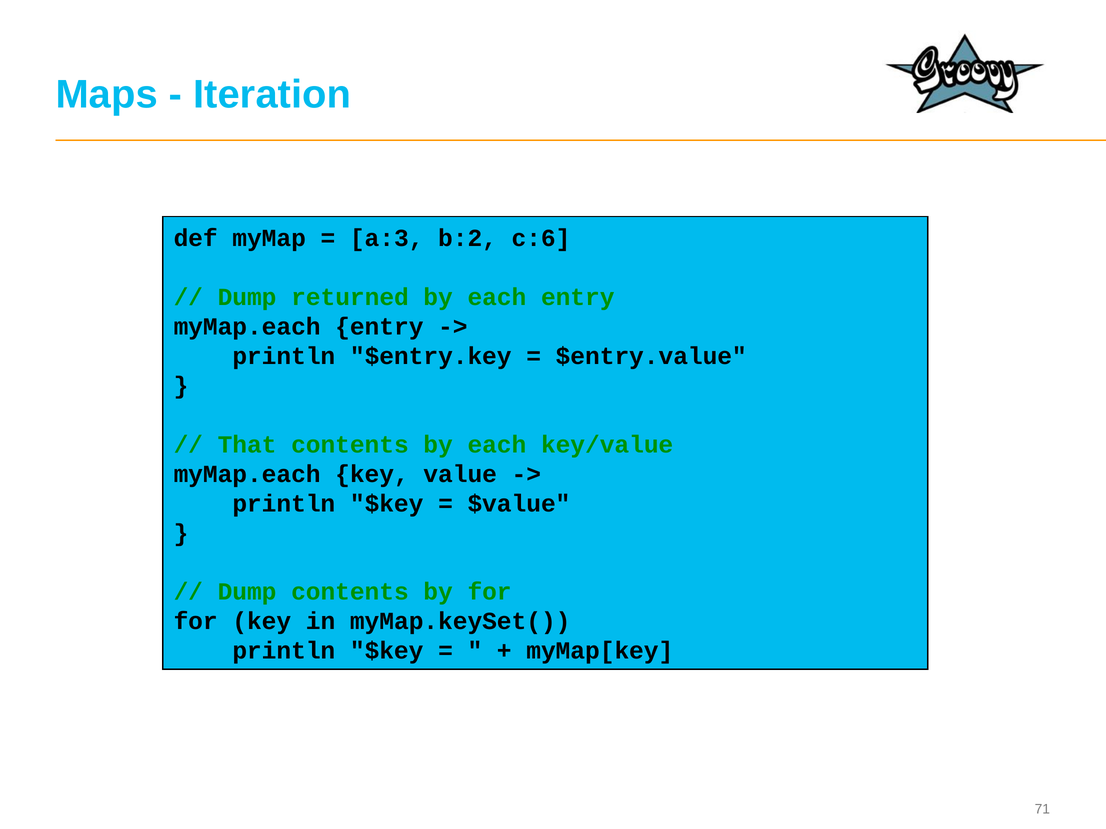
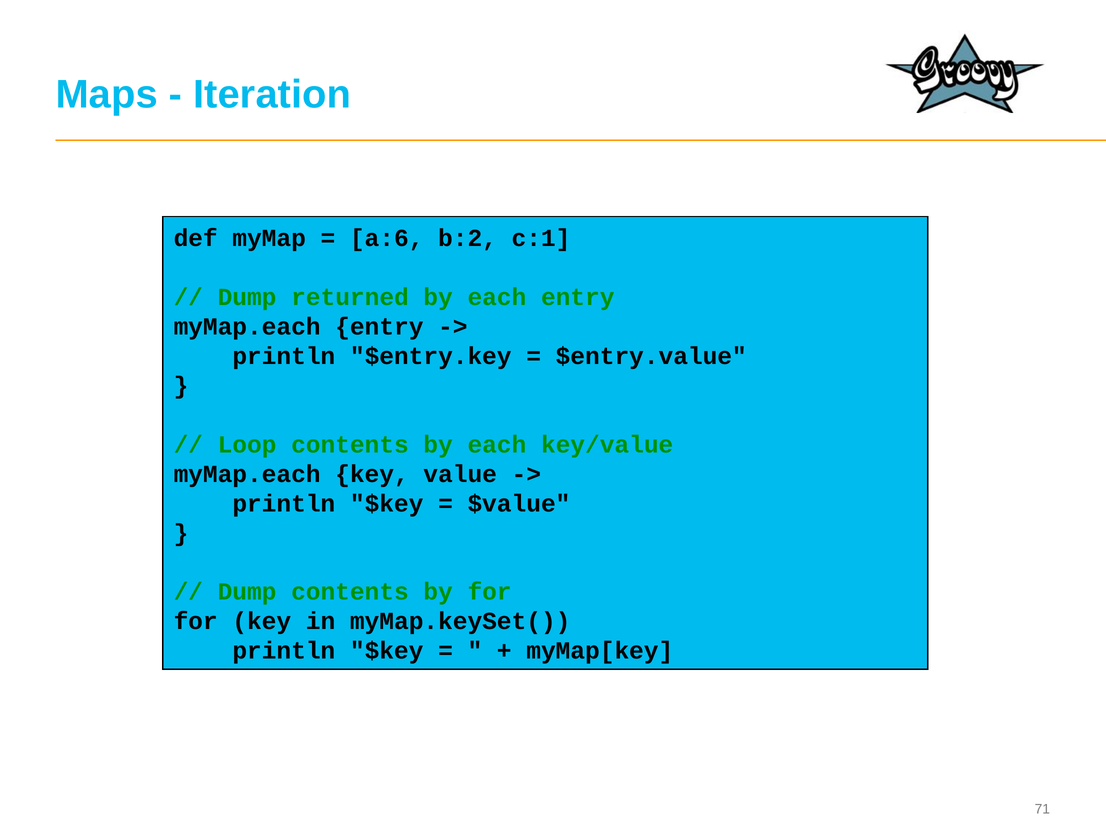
a:3: a:3 -> a:6
c:6: c:6 -> c:1
That: That -> Loop
